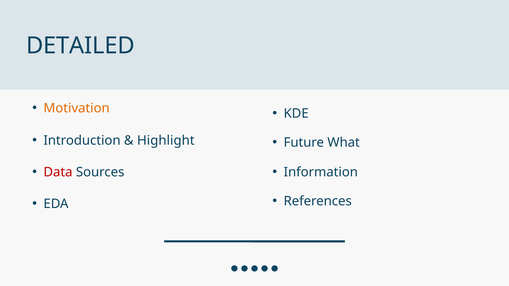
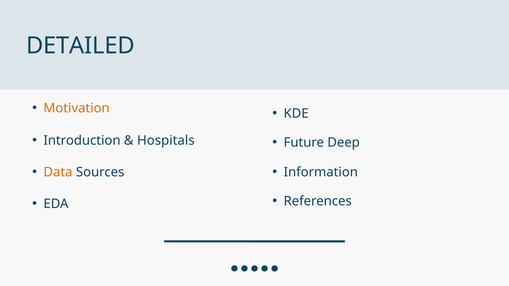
Highlight: Highlight -> Hospitals
What: What -> Deep
Data colour: red -> orange
